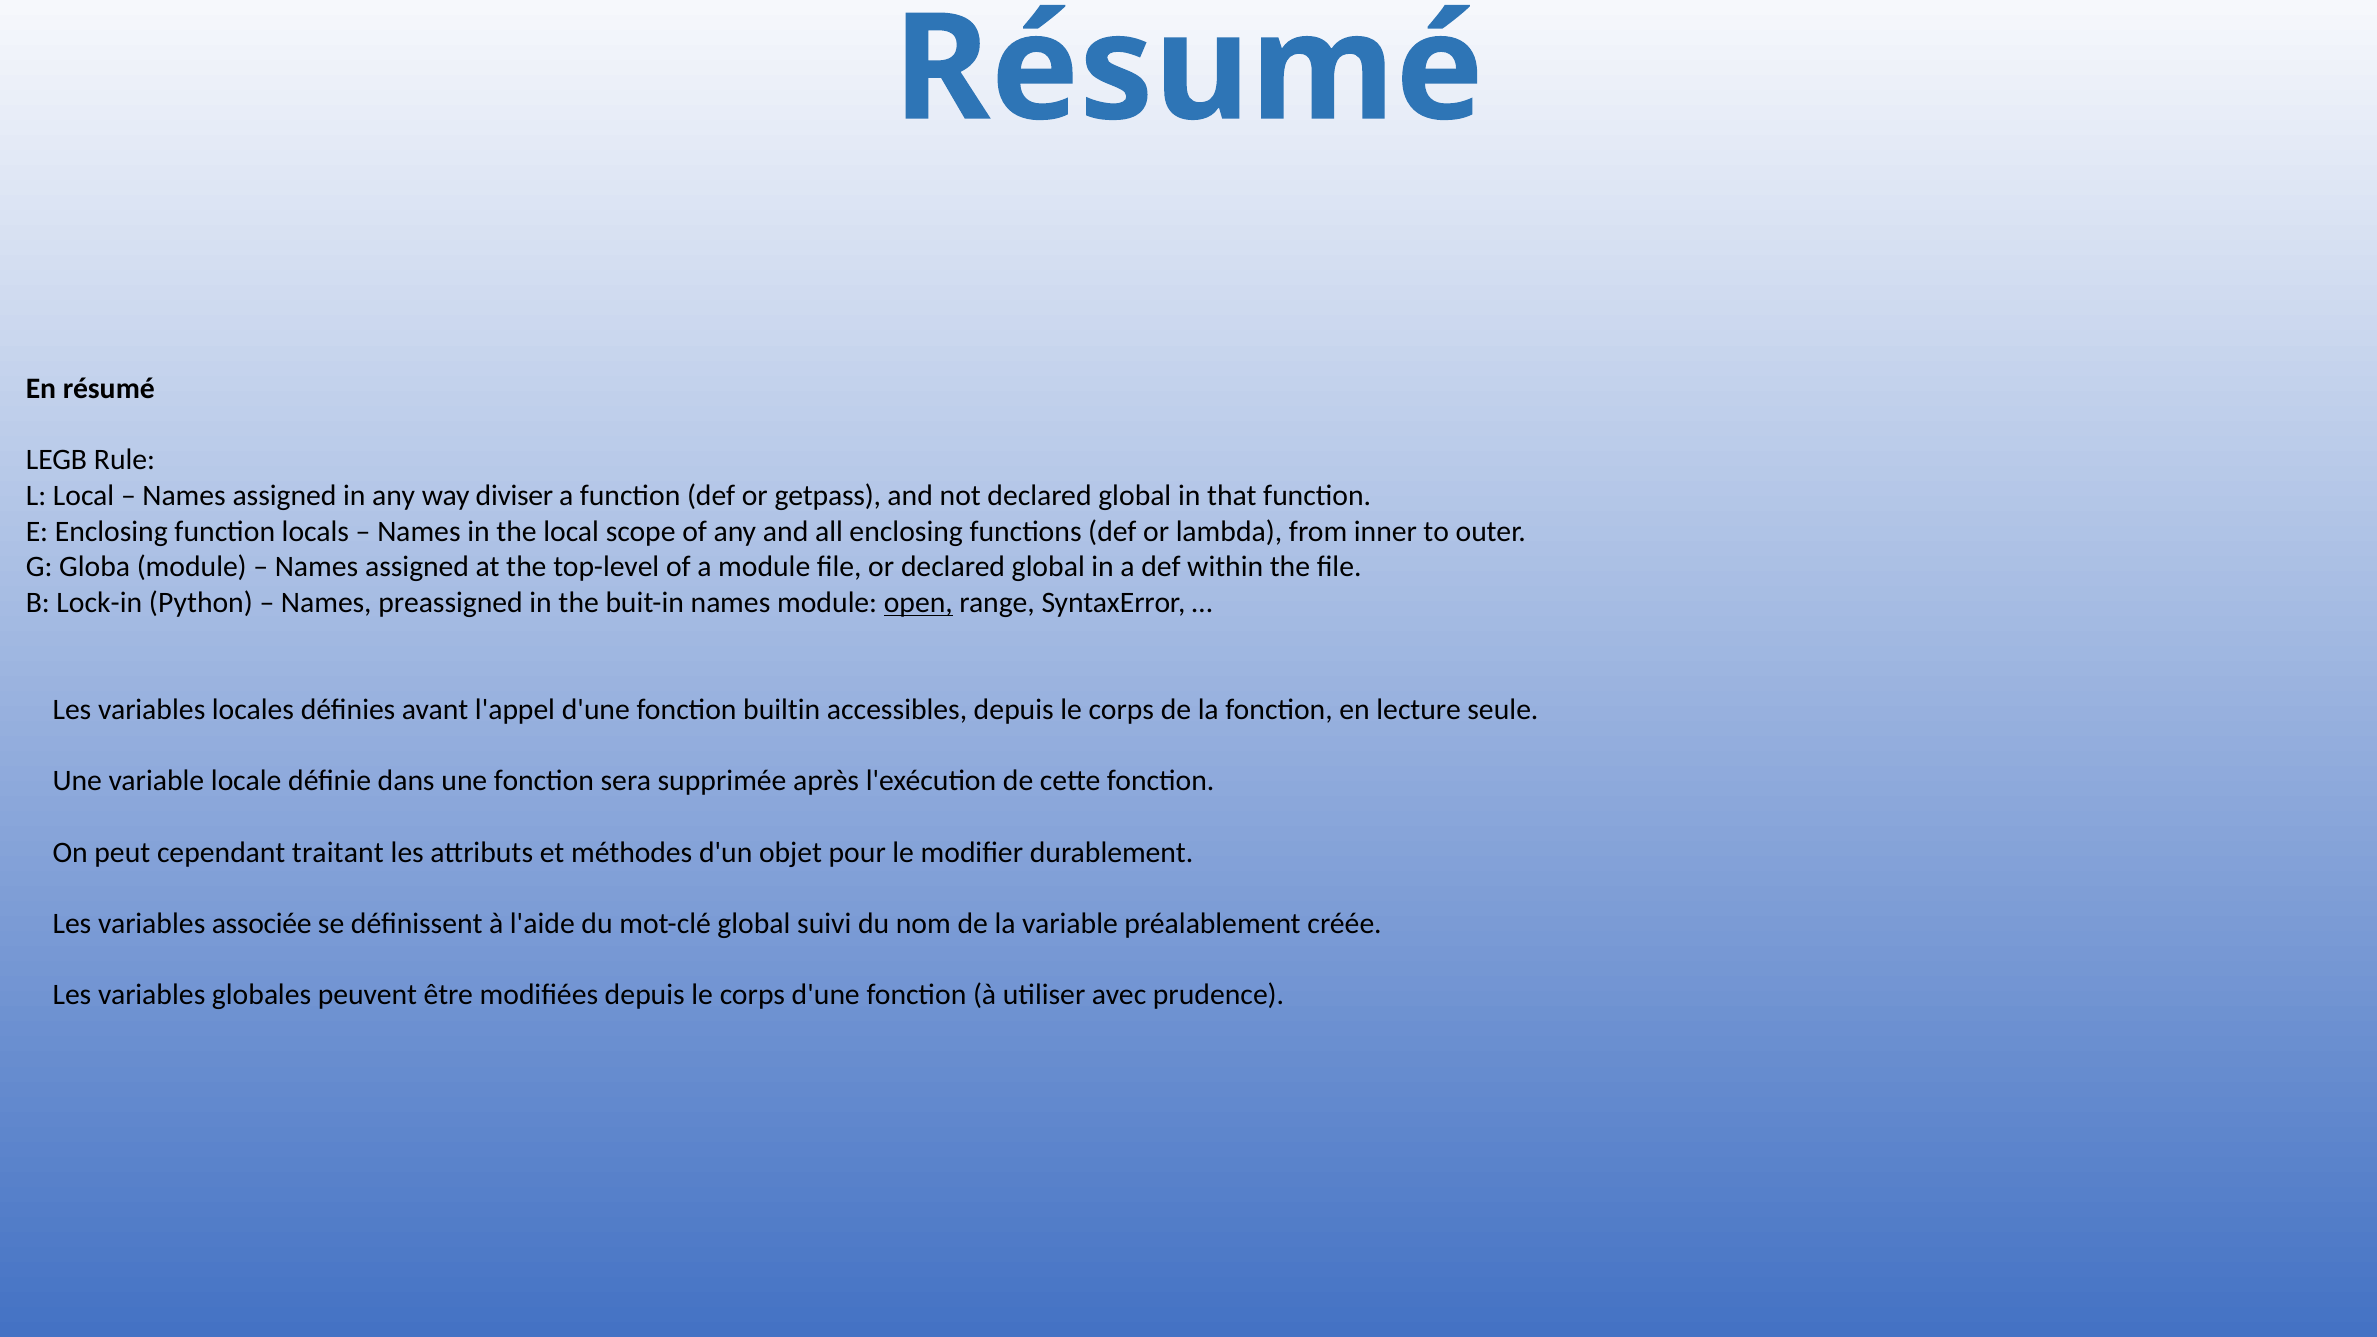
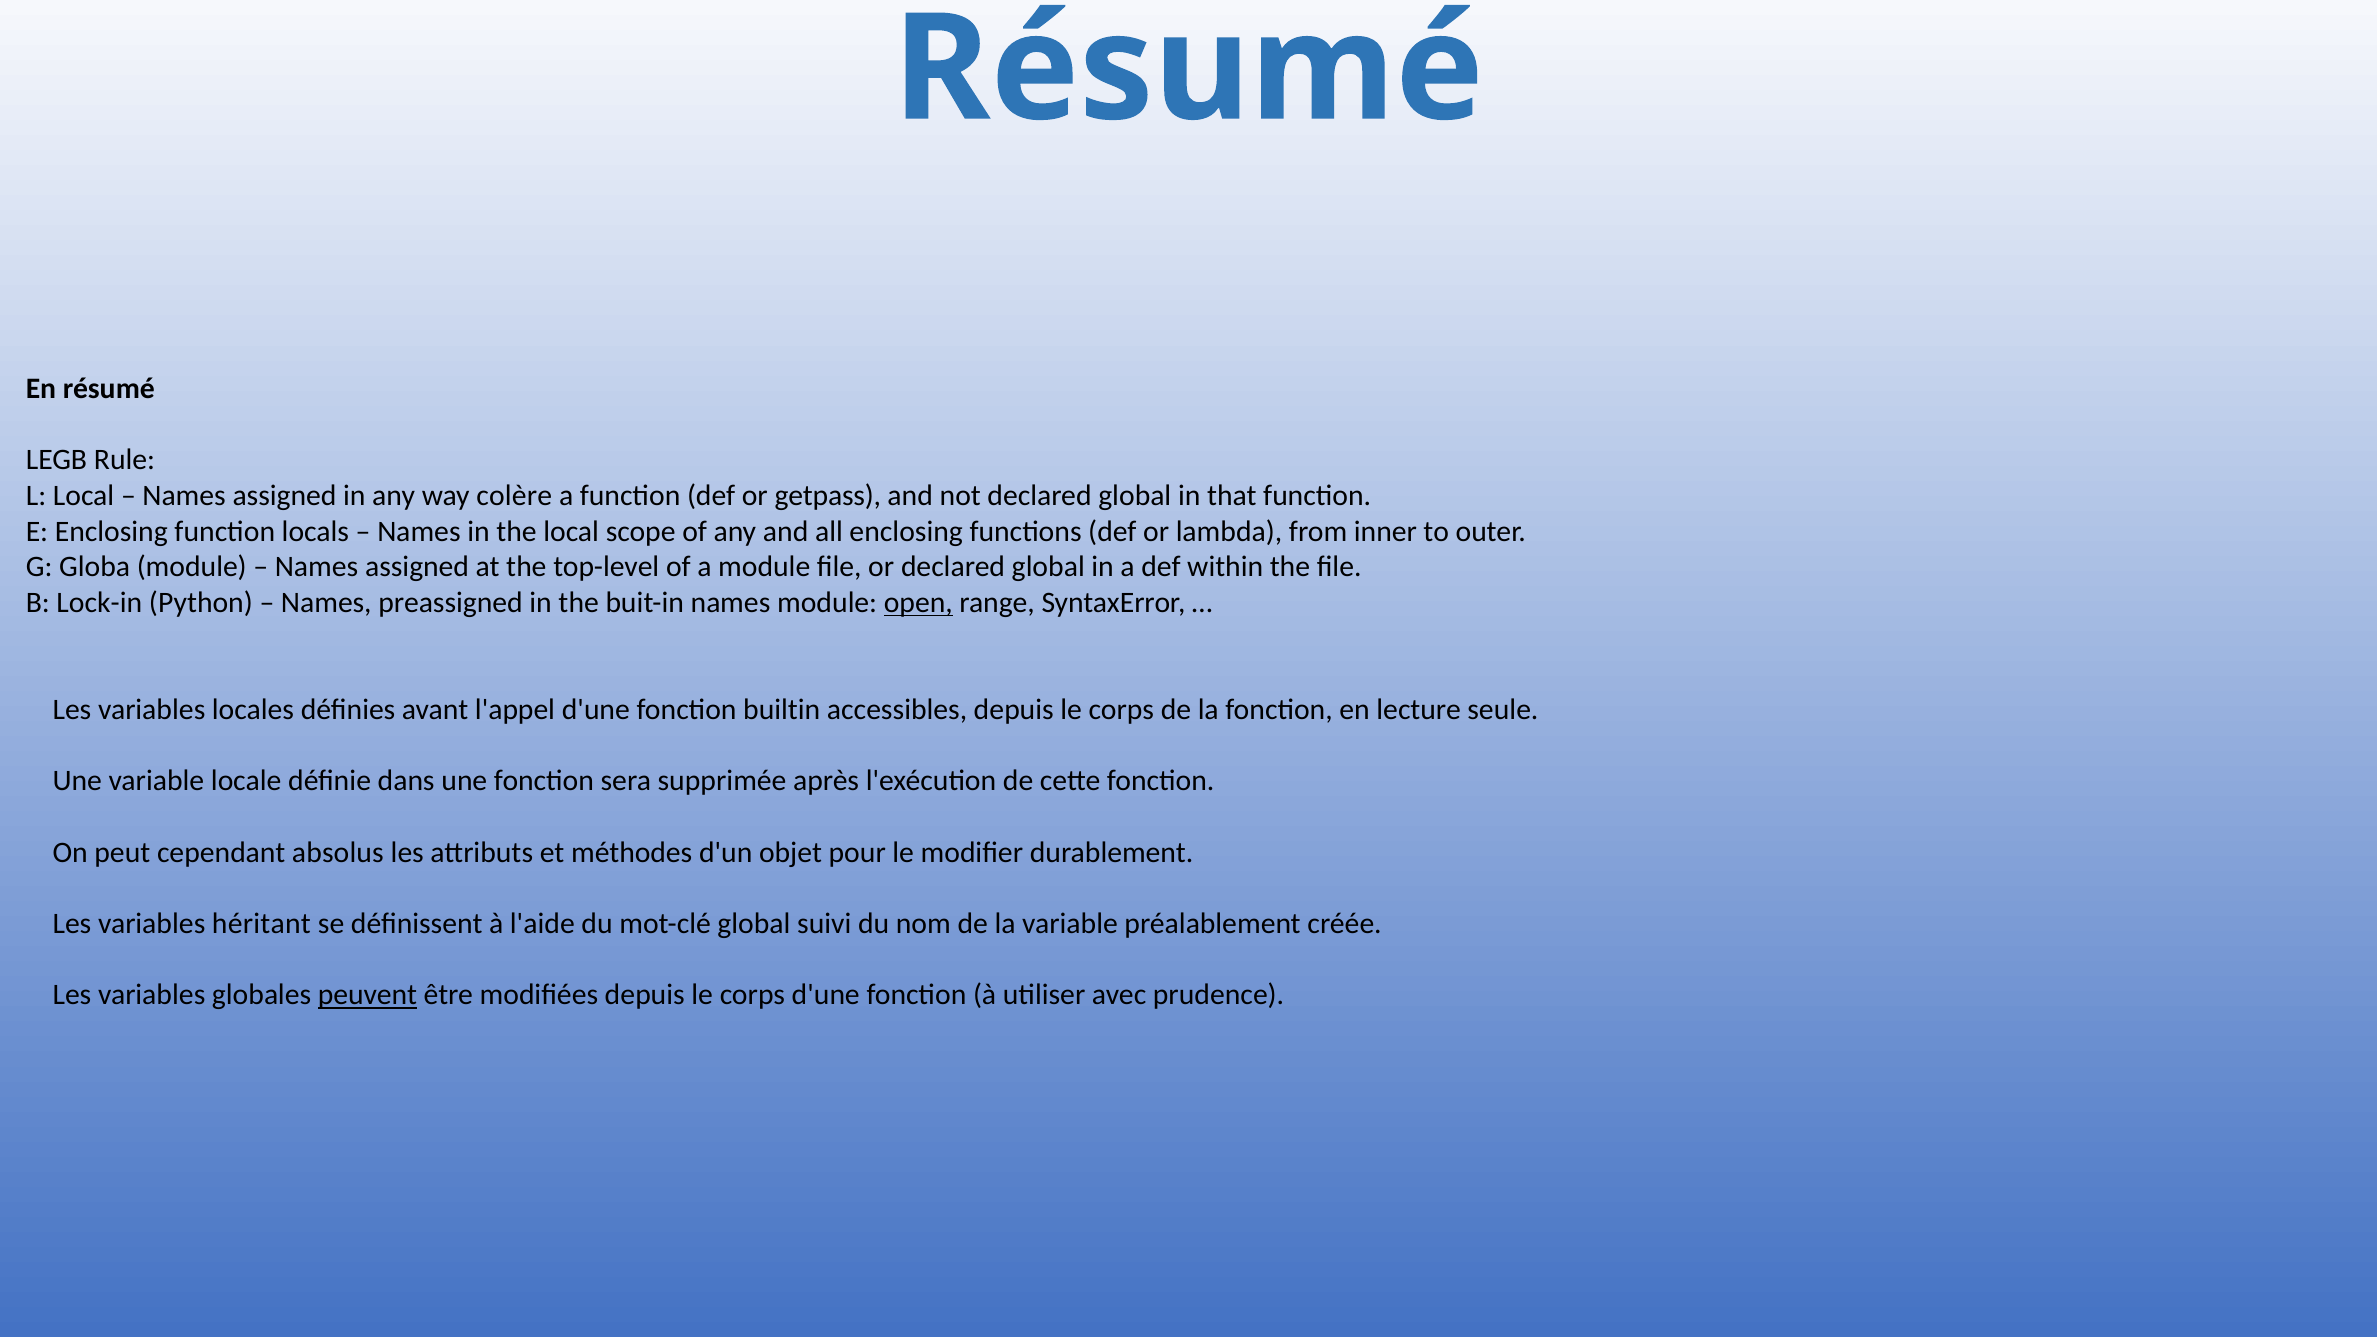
diviser: diviser -> colère
traitant: traitant -> absolus
associée: associée -> héritant
peuvent underline: none -> present
